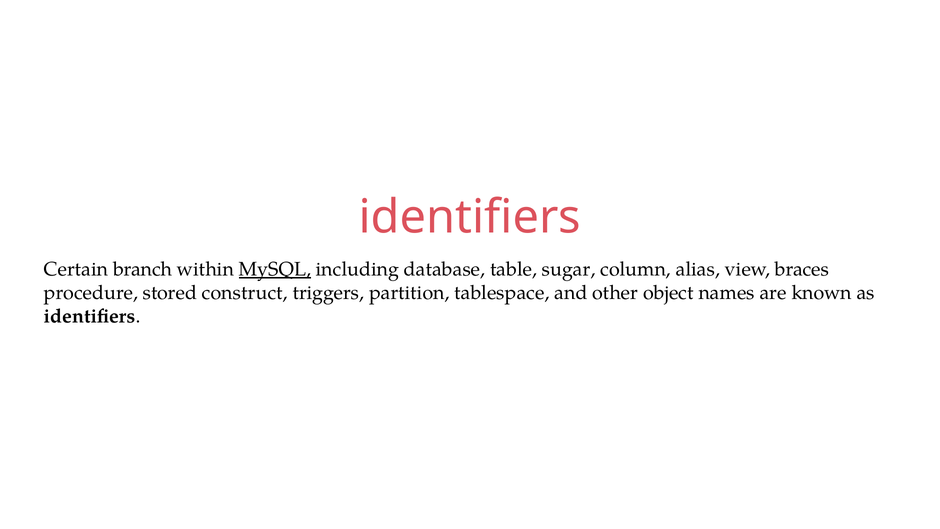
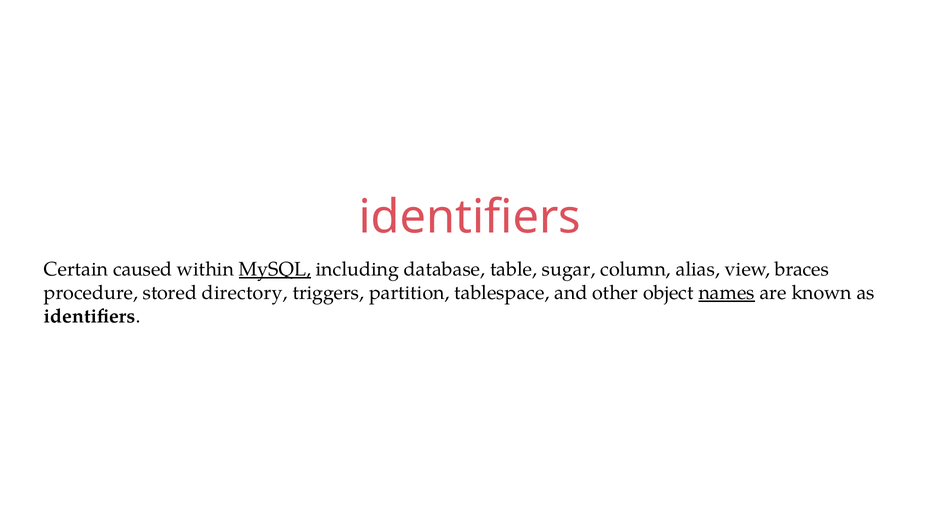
branch: branch -> caused
construct: construct -> directory
names underline: none -> present
